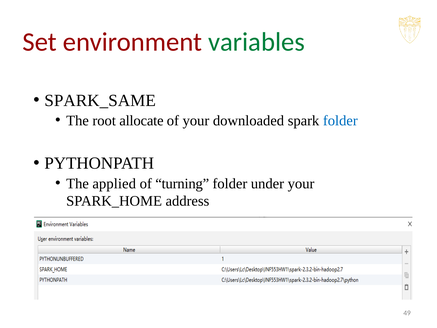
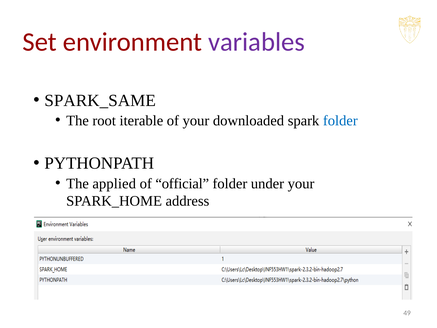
variables colour: green -> purple
allocate: allocate -> iterable
turning: turning -> official
